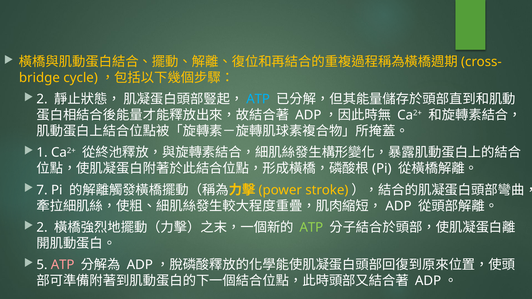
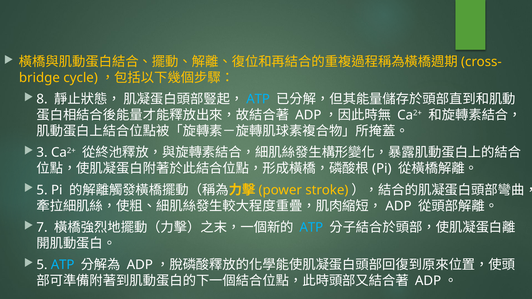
2 at (42, 99): 2 -> 8
1: 1 -> 3
7 at (42, 190): 7 -> 5
2 at (42, 228): 2 -> 7
ATP at (311, 228) colour: light green -> light blue
ATP at (63, 265) colour: pink -> light blue
